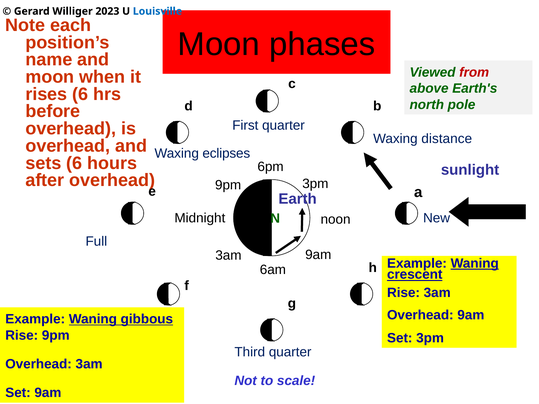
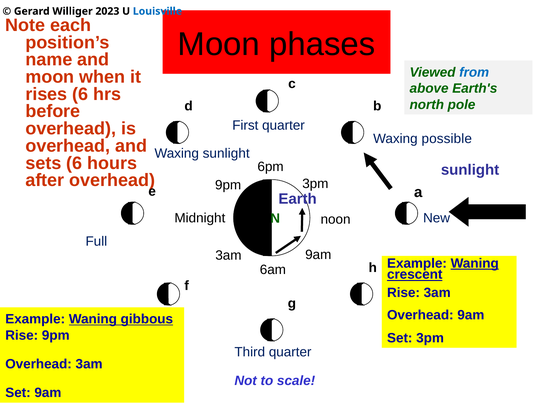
from colour: red -> blue
distance: distance -> possible
Waxing eclipses: eclipses -> sunlight
